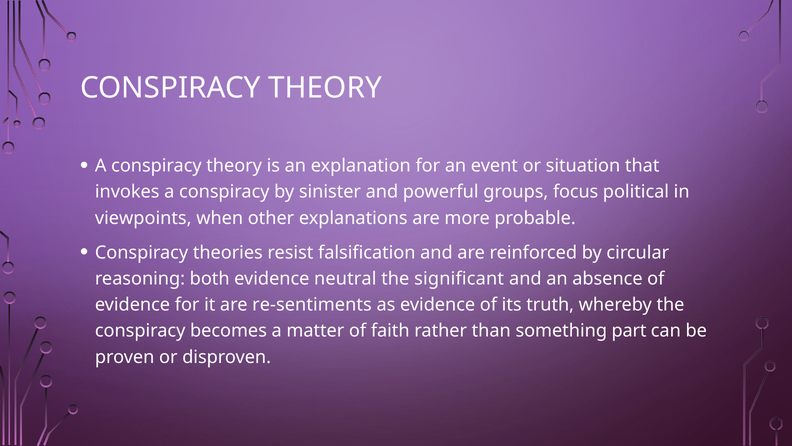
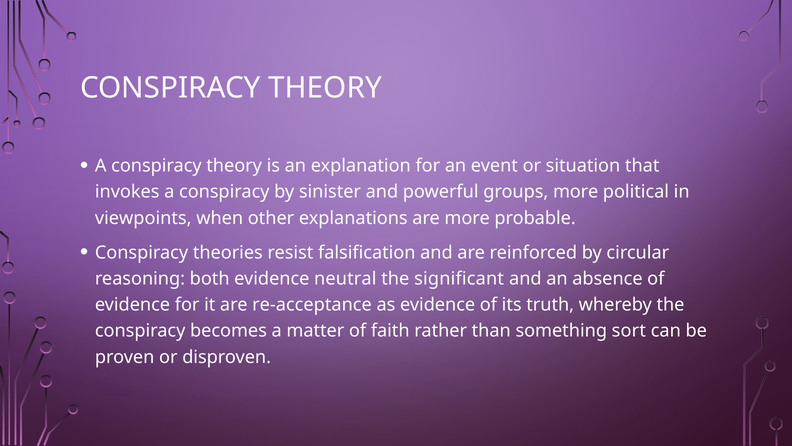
groups focus: focus -> more
re-sentiments: re-sentiments -> re-acceptance
part: part -> sort
